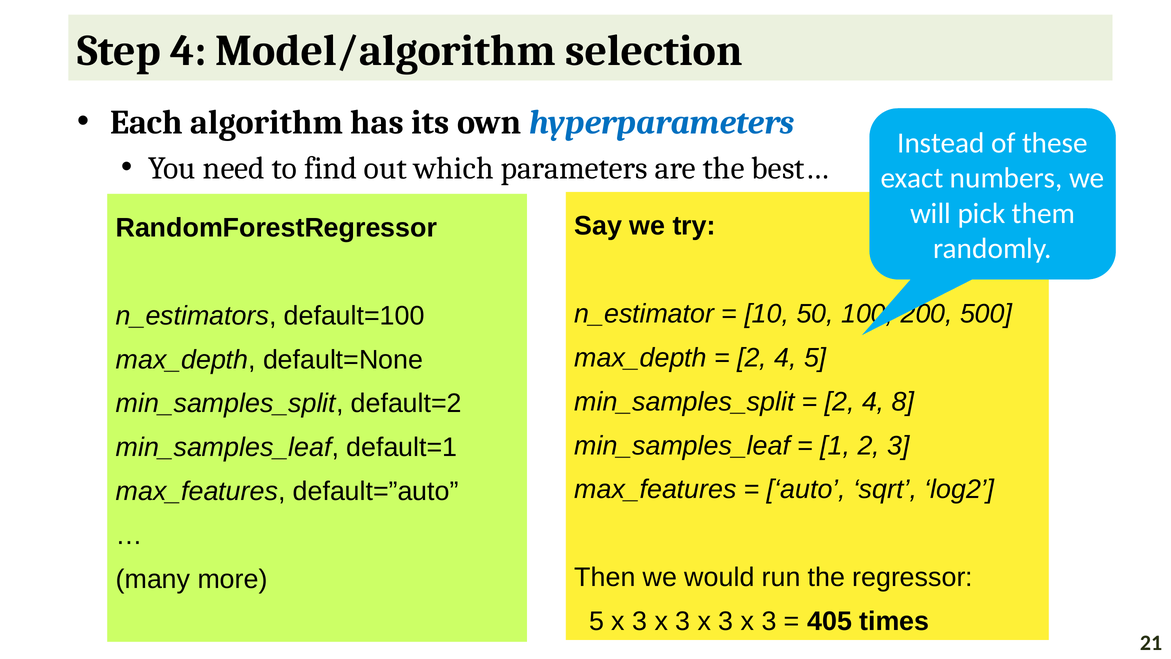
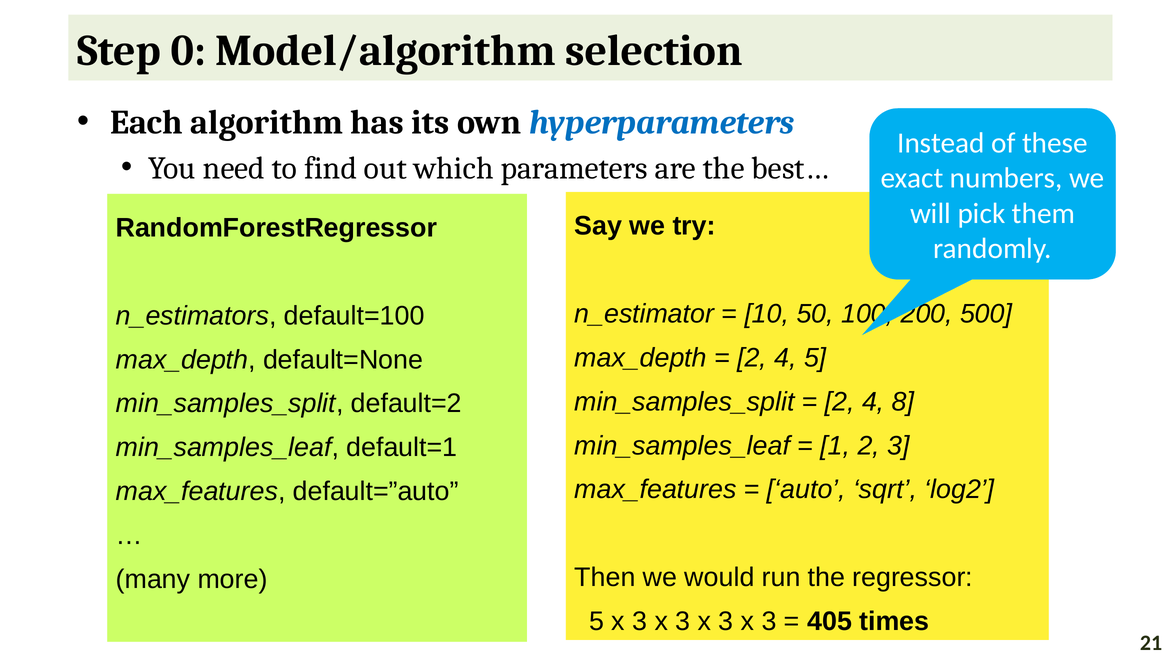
Step 4: 4 -> 0
